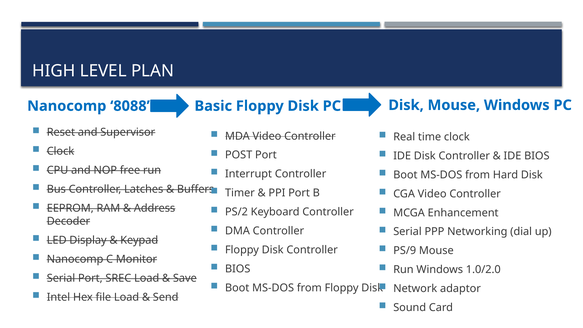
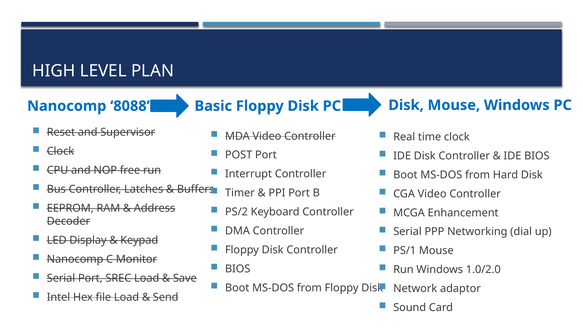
PS/9: PS/9 -> PS/1
